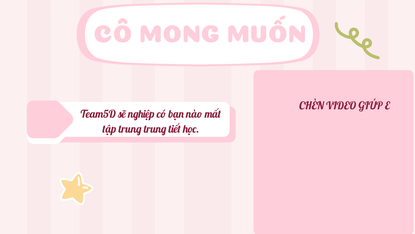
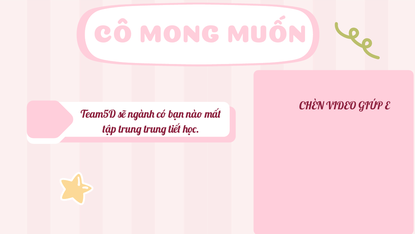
nghiệp: nghiệp -> ngành
